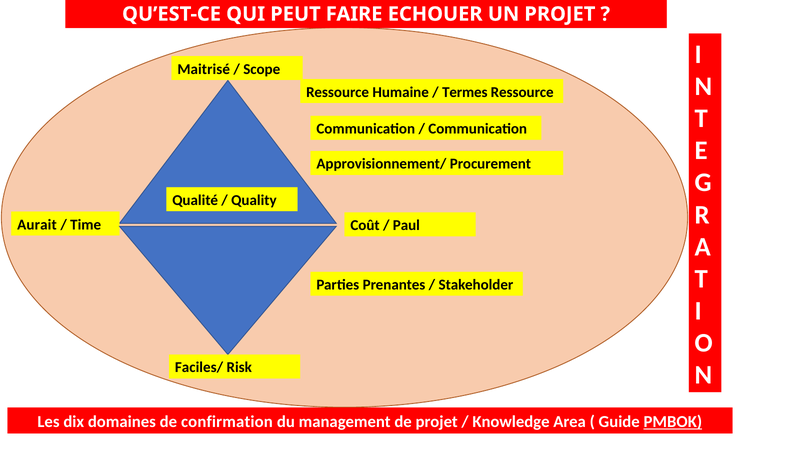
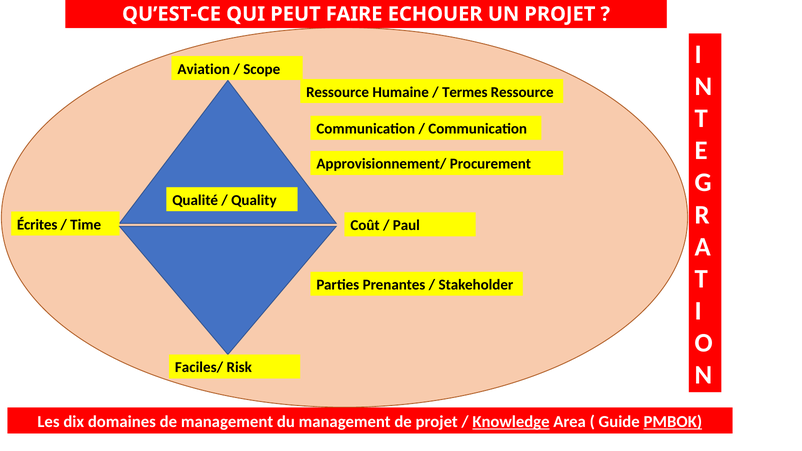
Maitrisé: Maitrisé -> Aviation
Aurait: Aurait -> Écrites
de confirmation: confirmation -> management
Knowledge underline: none -> present
